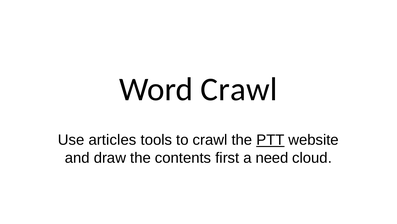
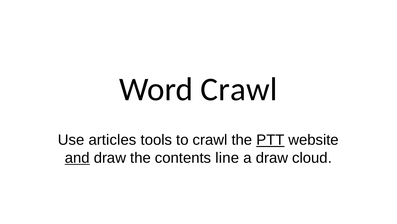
and underline: none -> present
first: first -> line
a need: need -> draw
